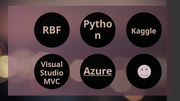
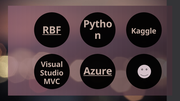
RBF underline: none -> present
